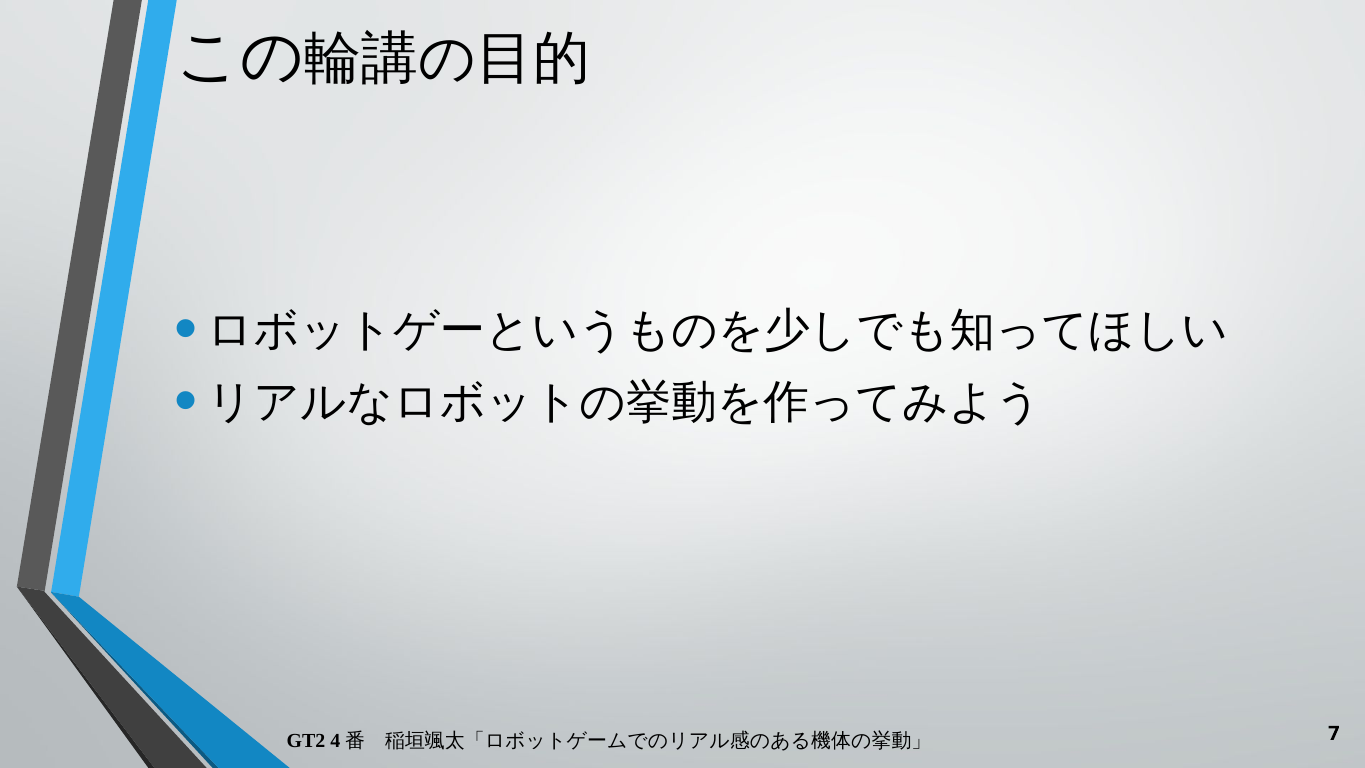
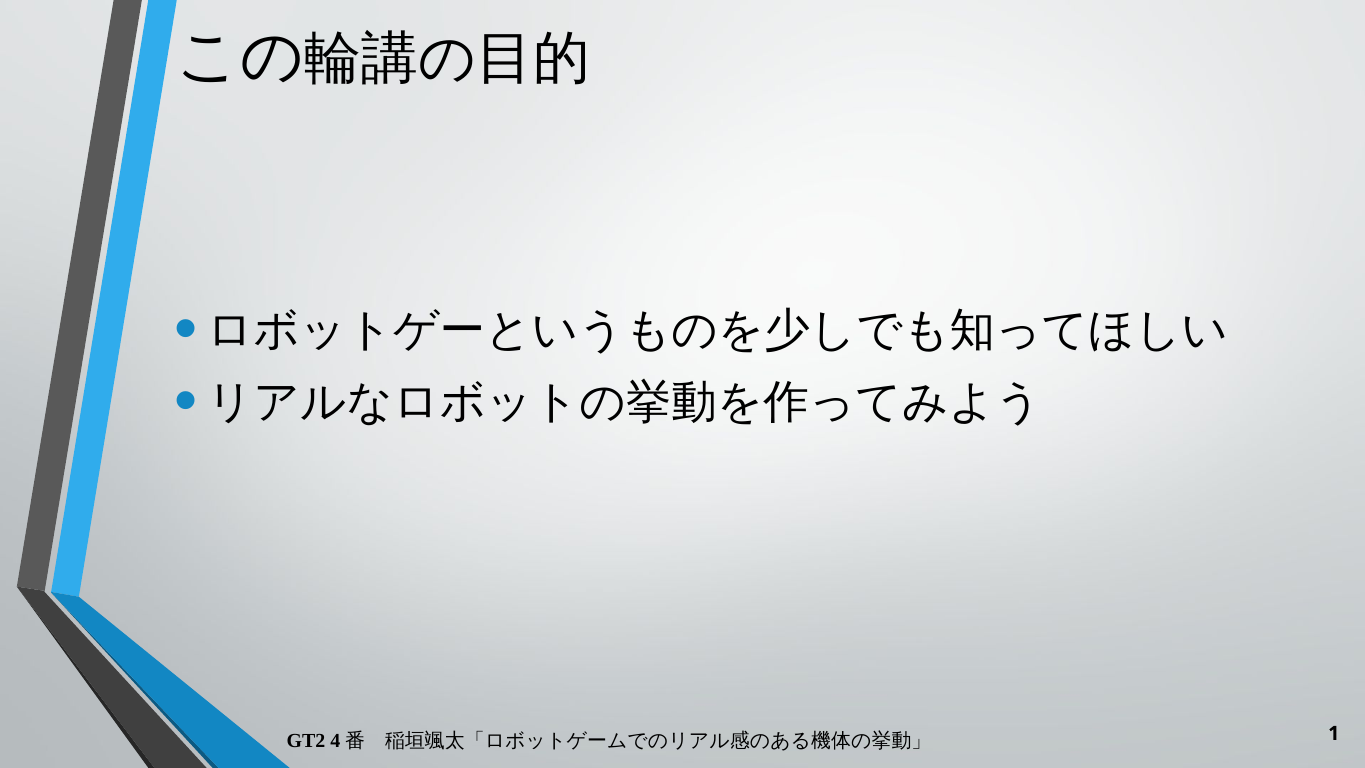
7: 7 -> 1
